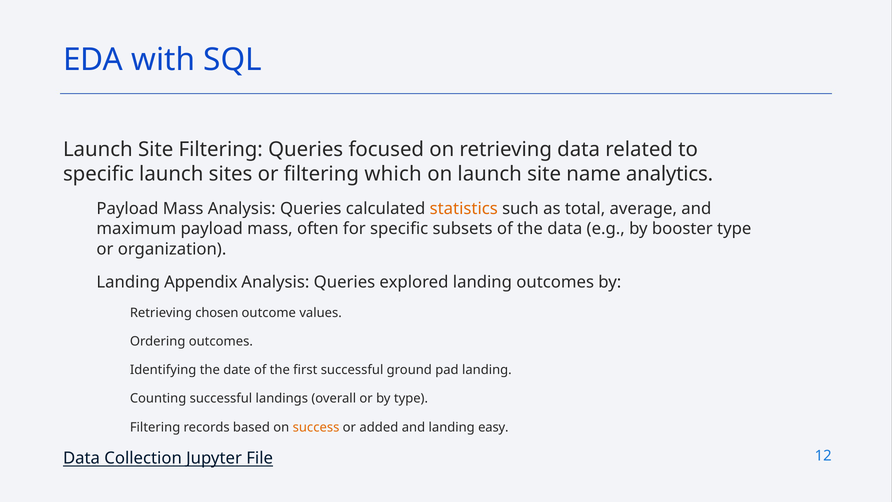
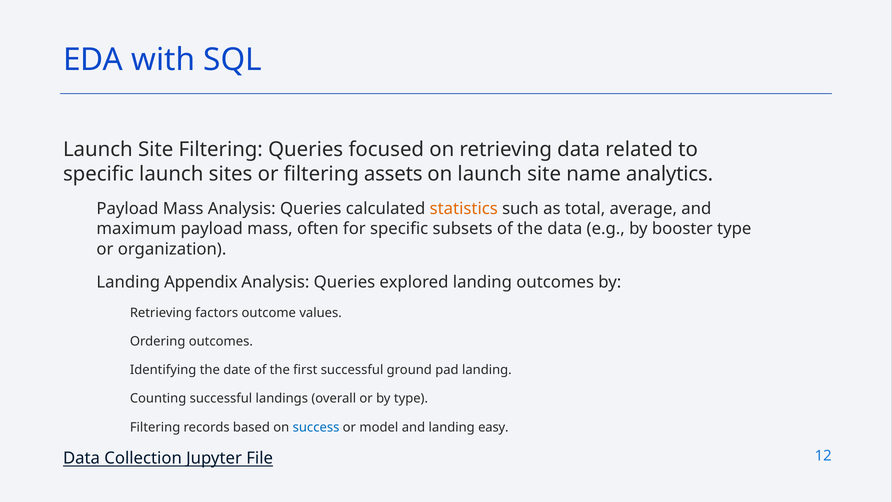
which: which -> assets
chosen: chosen -> factors
success colour: orange -> blue
added: added -> model
